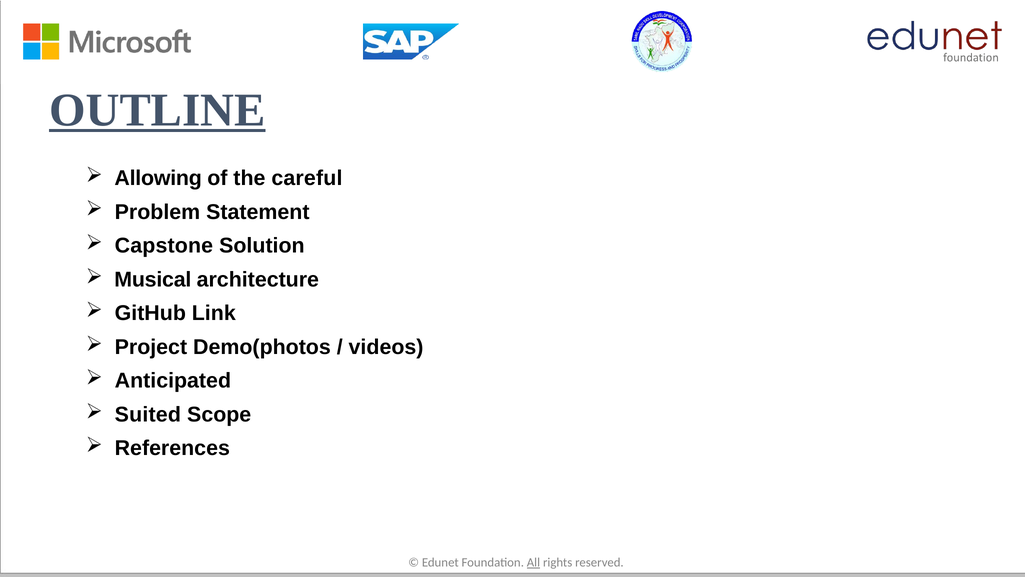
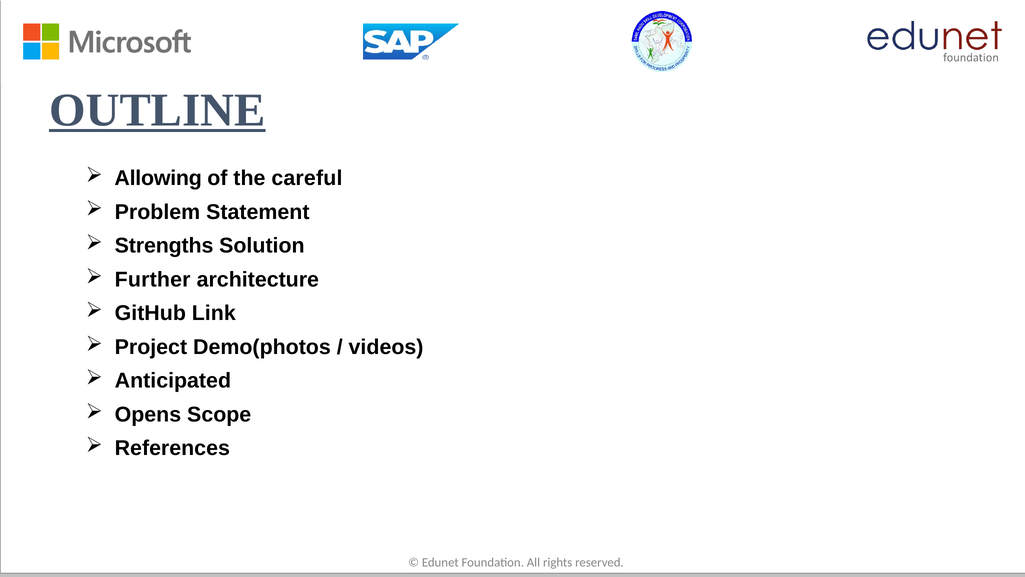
Capstone: Capstone -> Strengths
Musical: Musical -> Further
Suited: Suited -> Opens
All underline: present -> none
